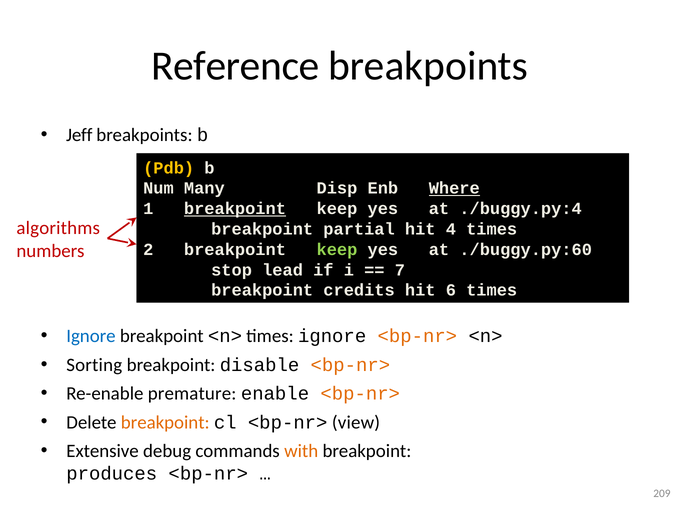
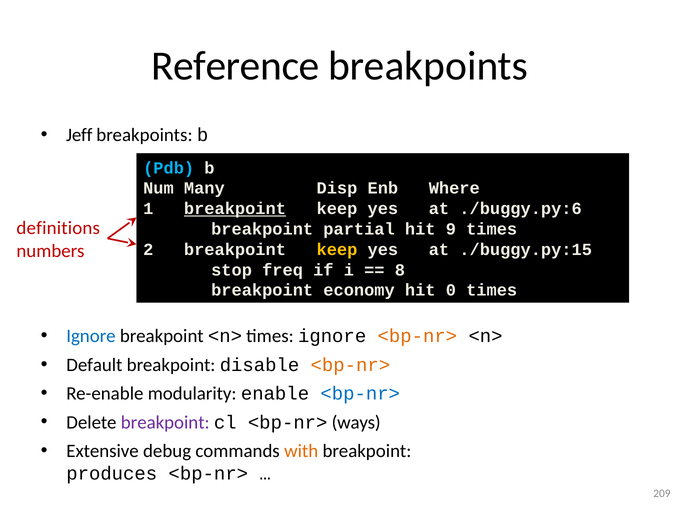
Pdb colour: yellow -> light blue
Where underline: present -> none
./buggy.py:4: ./buggy.py:4 -> ./buggy.py:6
algorithms: algorithms -> definitions
4: 4 -> 9
keep at (337, 250) colour: light green -> yellow
./buggy.py:60: ./buggy.py:60 -> ./buggy.py:15
lead: lead -> freq
7: 7 -> 8
credits: credits -> economy
6: 6 -> 0
Sorting: Sorting -> Default
premature: premature -> modularity
<bp-nr> at (360, 394) colour: orange -> blue
breakpoint at (165, 422) colour: orange -> purple
view: view -> ways
